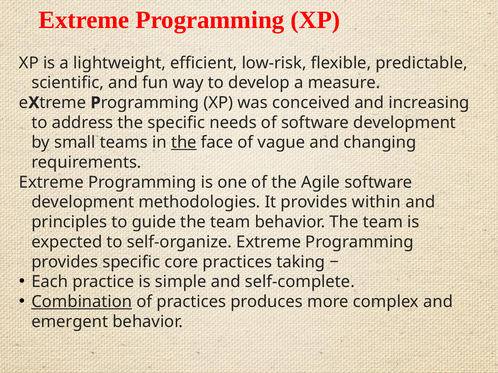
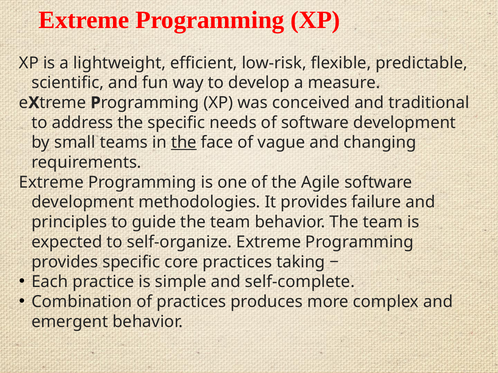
increasing: increasing -> traditional
within: within -> failure
Combination underline: present -> none
